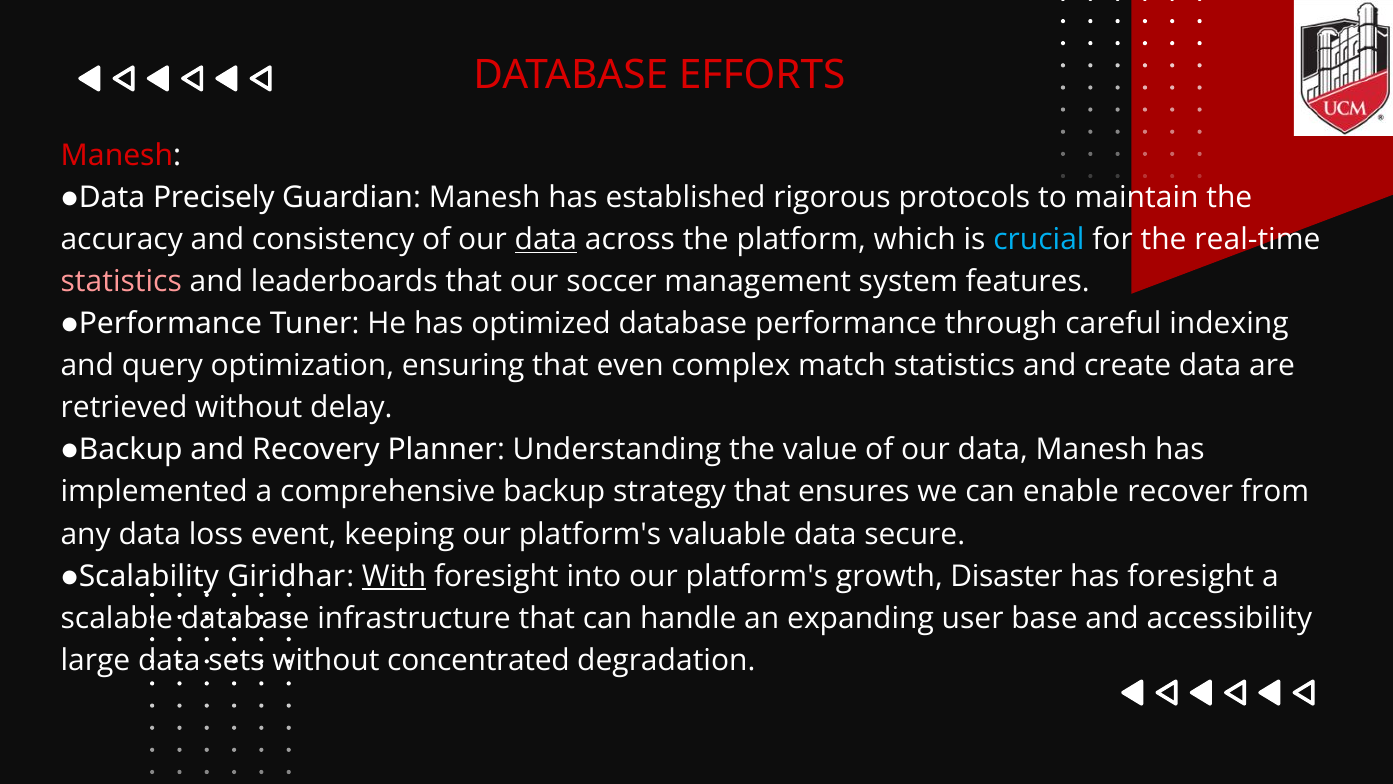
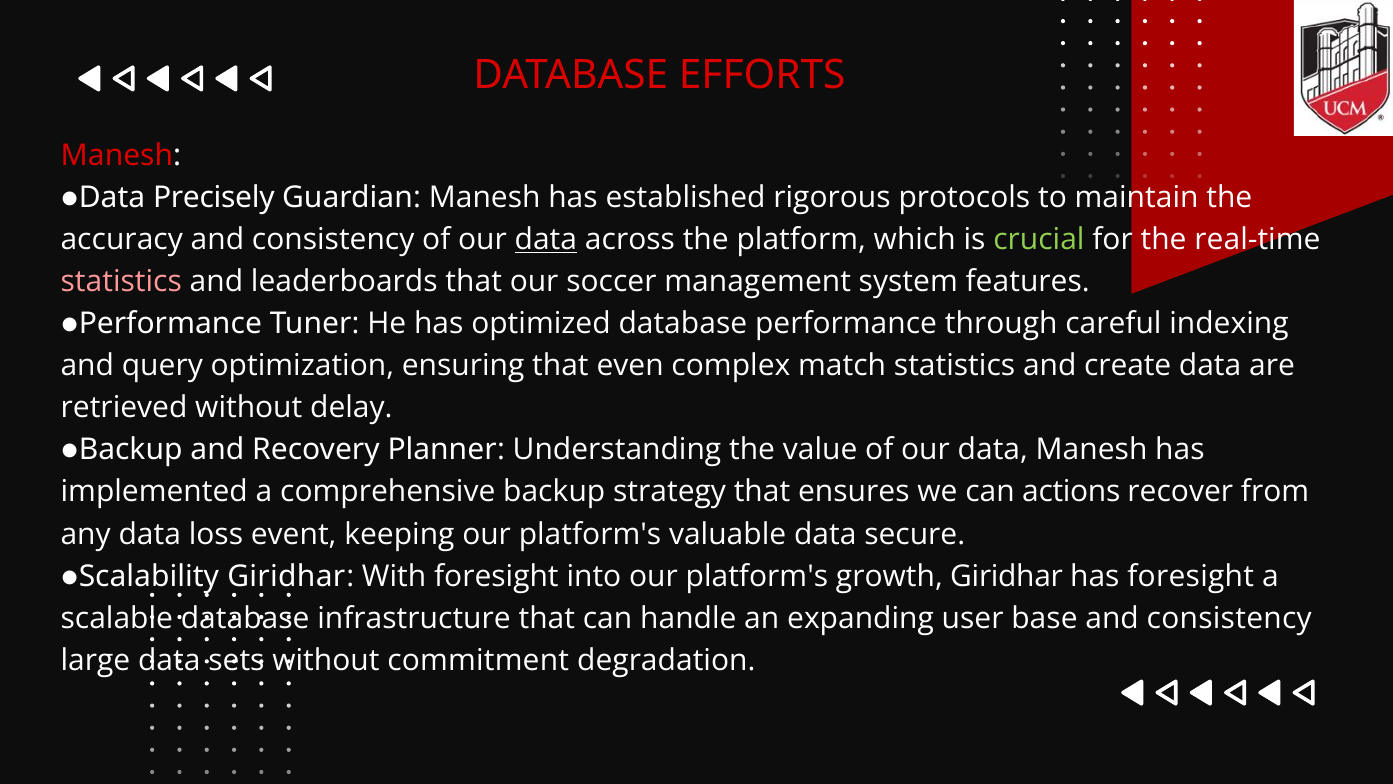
crucial colour: light blue -> light green
enable: enable -> actions
With underline: present -> none
growth Disaster: Disaster -> Giridhar
base and accessibility: accessibility -> consistency
concentrated: concentrated -> commitment
